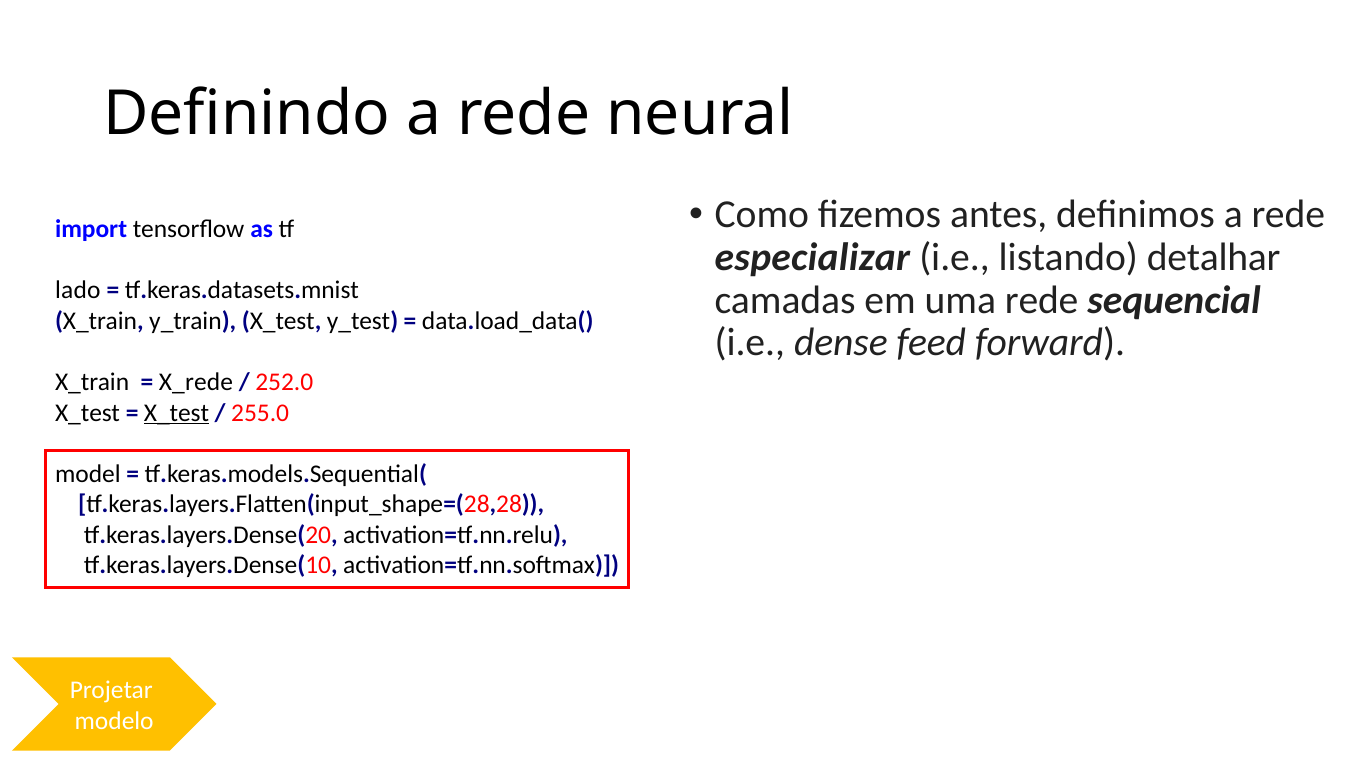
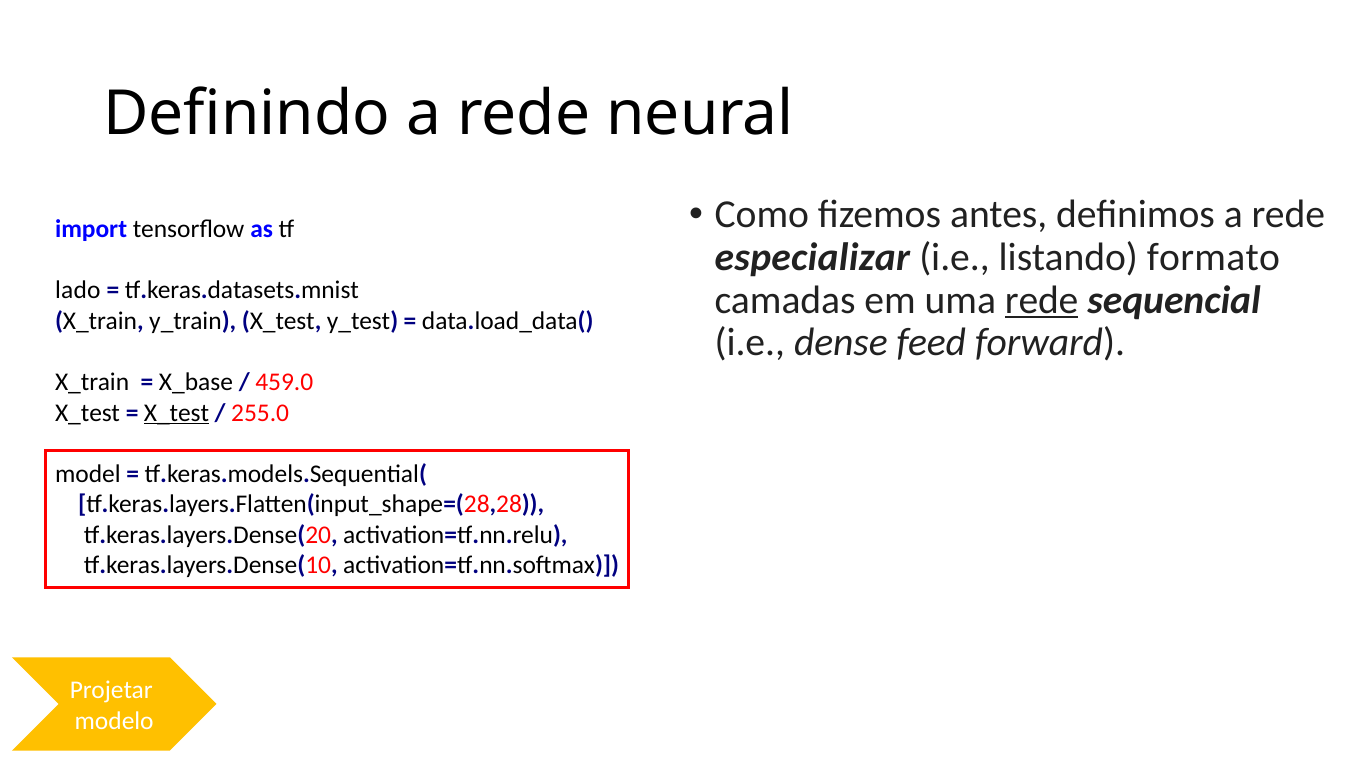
detalhar: detalhar -> formato
rede at (1042, 300) underline: none -> present
X_rede: X_rede -> X_base
252.0: 252.0 -> 459.0
